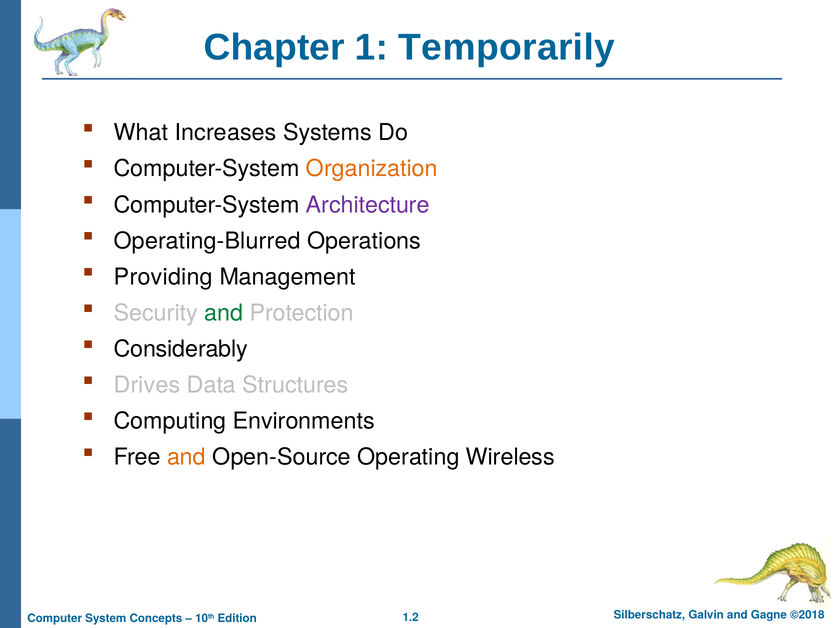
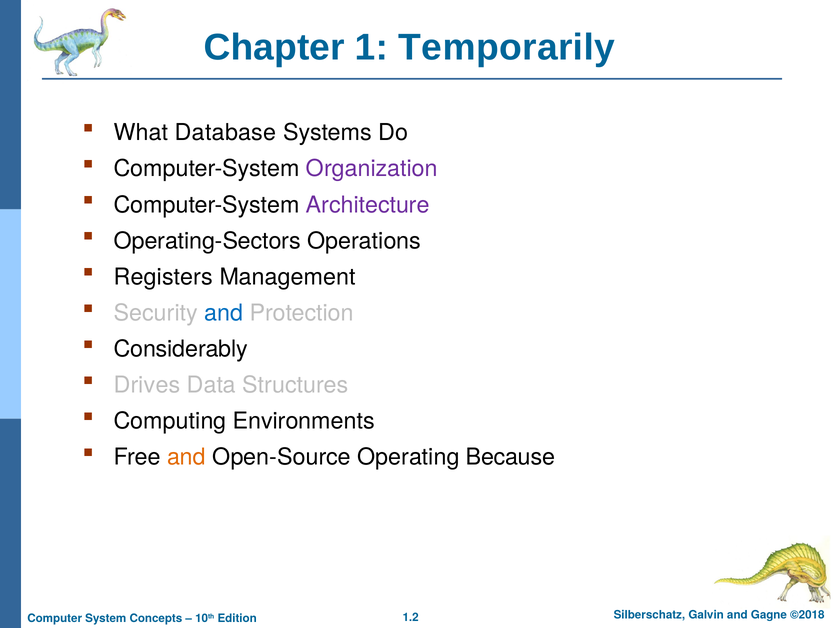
Increases: Increases -> Database
Organization colour: orange -> purple
Operating-Blurred: Operating-Blurred -> Operating-Sectors
Providing: Providing -> Registers
and at (224, 313) colour: green -> blue
Wireless: Wireless -> Because
